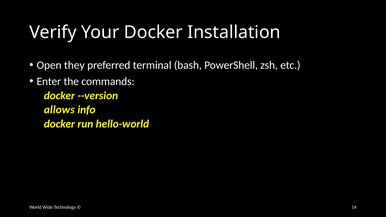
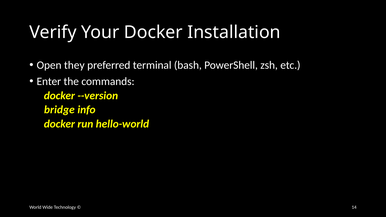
allows: allows -> bridge
